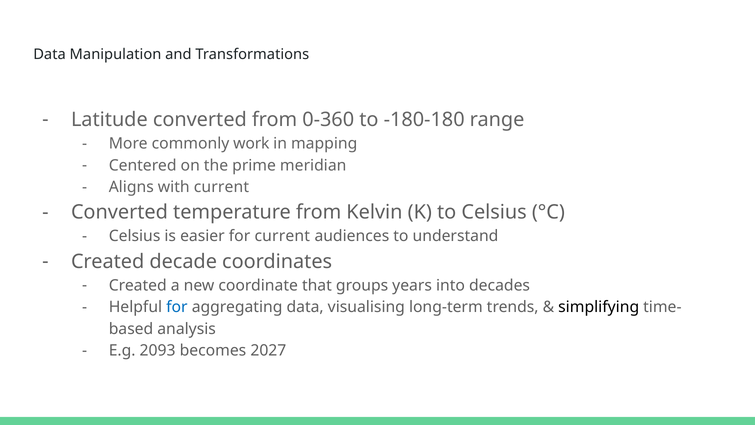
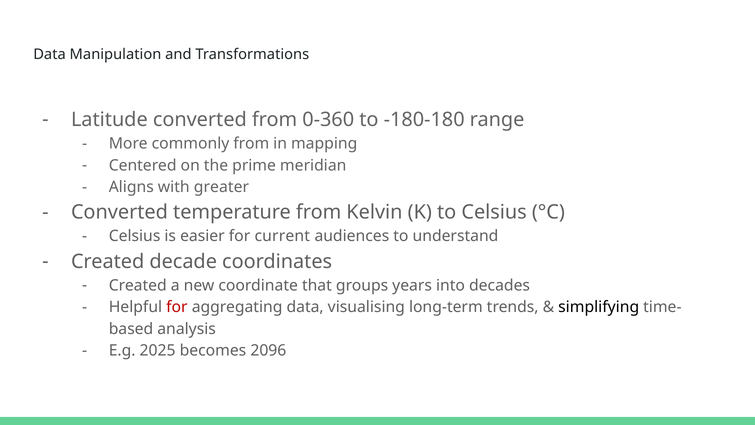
commonly work: work -> from
with current: current -> greater
for at (177, 307) colour: blue -> red
2093: 2093 -> 2025
2027: 2027 -> 2096
